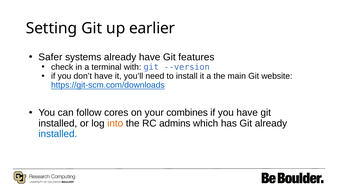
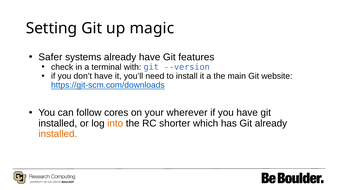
earlier: earlier -> magic
combines: combines -> wherever
admins: admins -> shorter
installed at (58, 134) colour: blue -> orange
